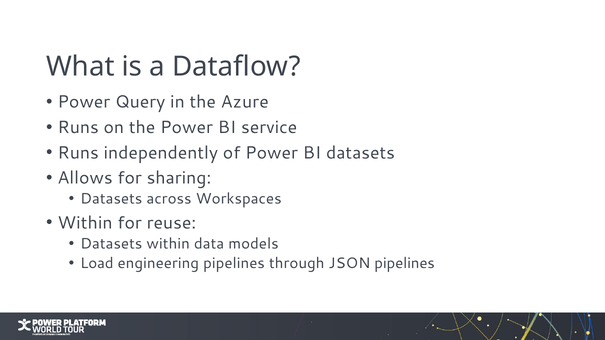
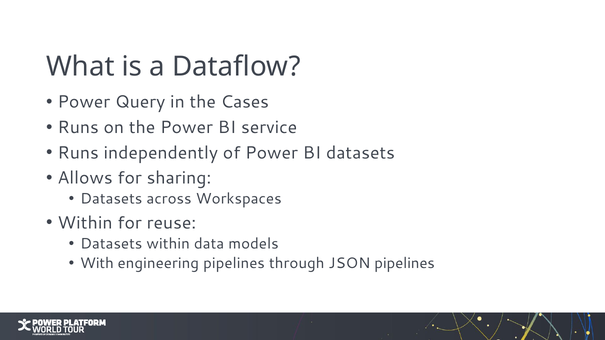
Azure: Azure -> Cases
Load: Load -> With
